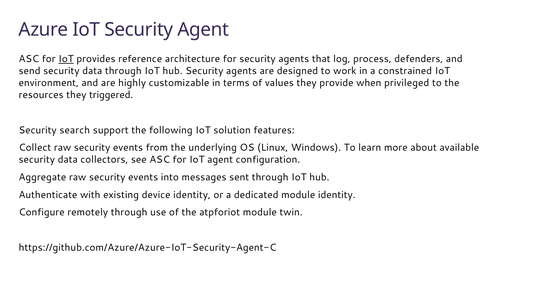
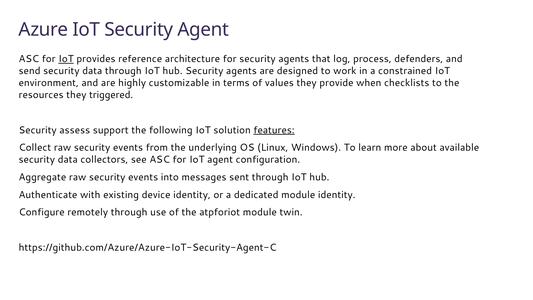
privileged: privileged -> checklists
search: search -> assess
features underline: none -> present
